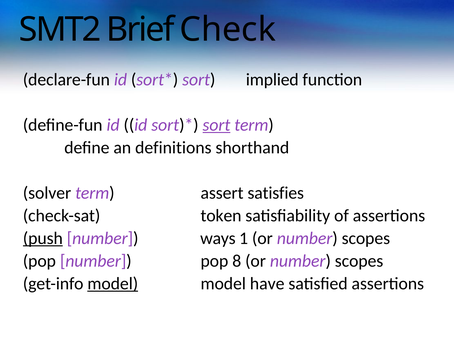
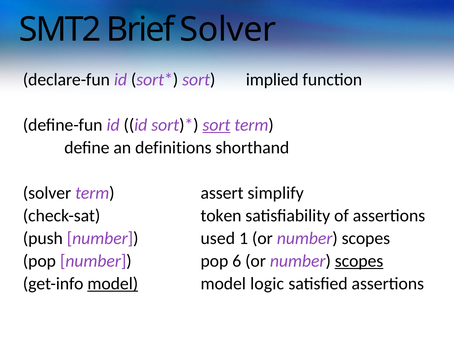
Brief Check: Check -> Solver
satisfies: satisfies -> simplify
push underline: present -> none
ways: ways -> used
8: 8 -> 6
scopes at (359, 260) underline: none -> present
have: have -> logic
